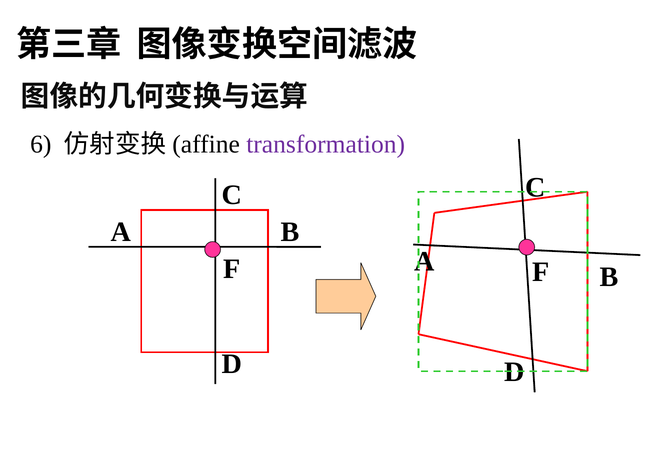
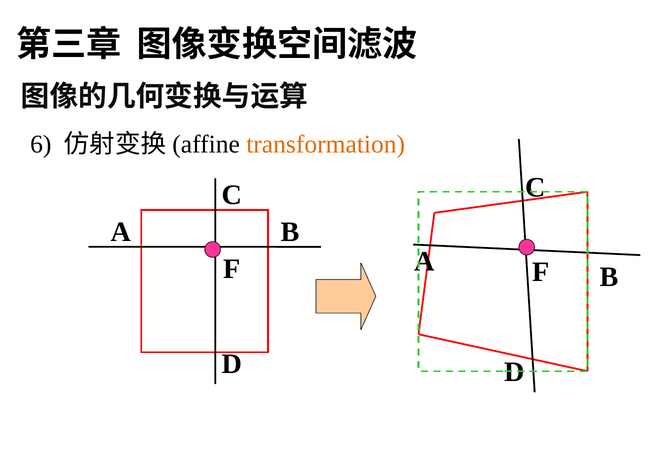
transformation colour: purple -> orange
